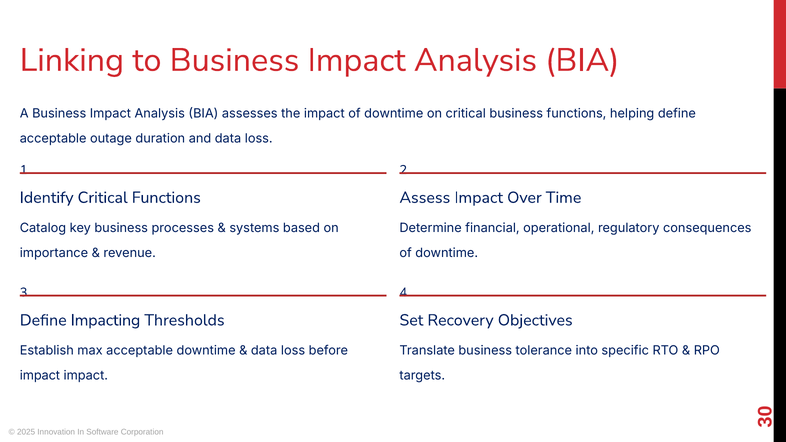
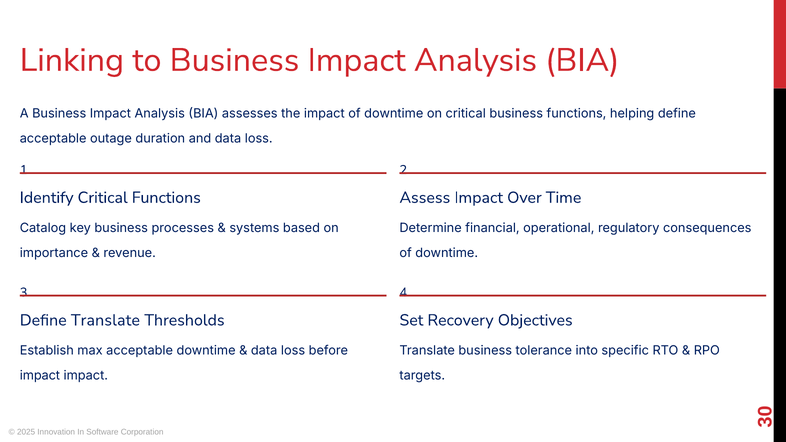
Define Impacting: Impacting -> Translate
